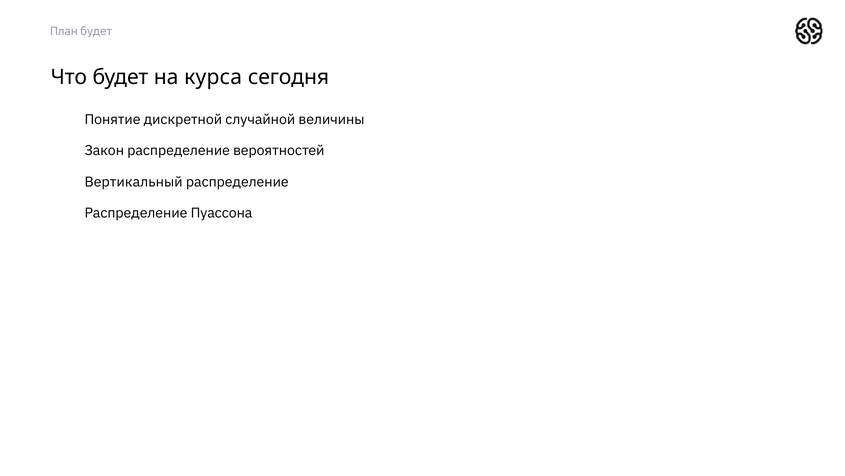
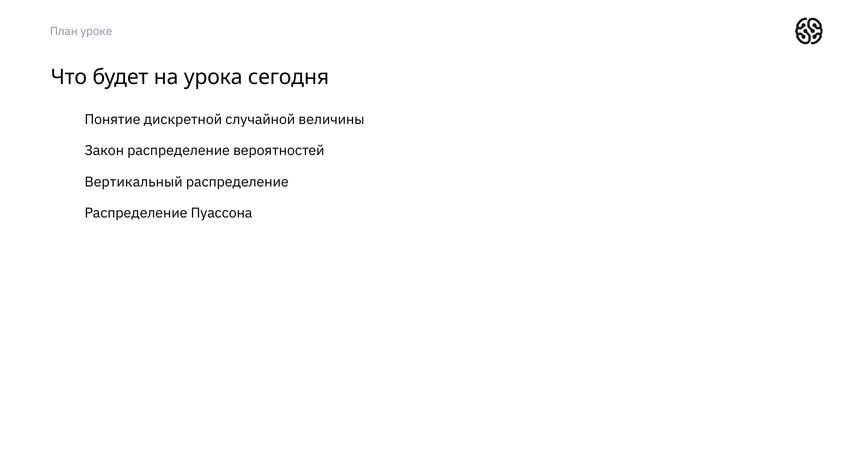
План будет: будет -> уроке
курса: курса -> урока
